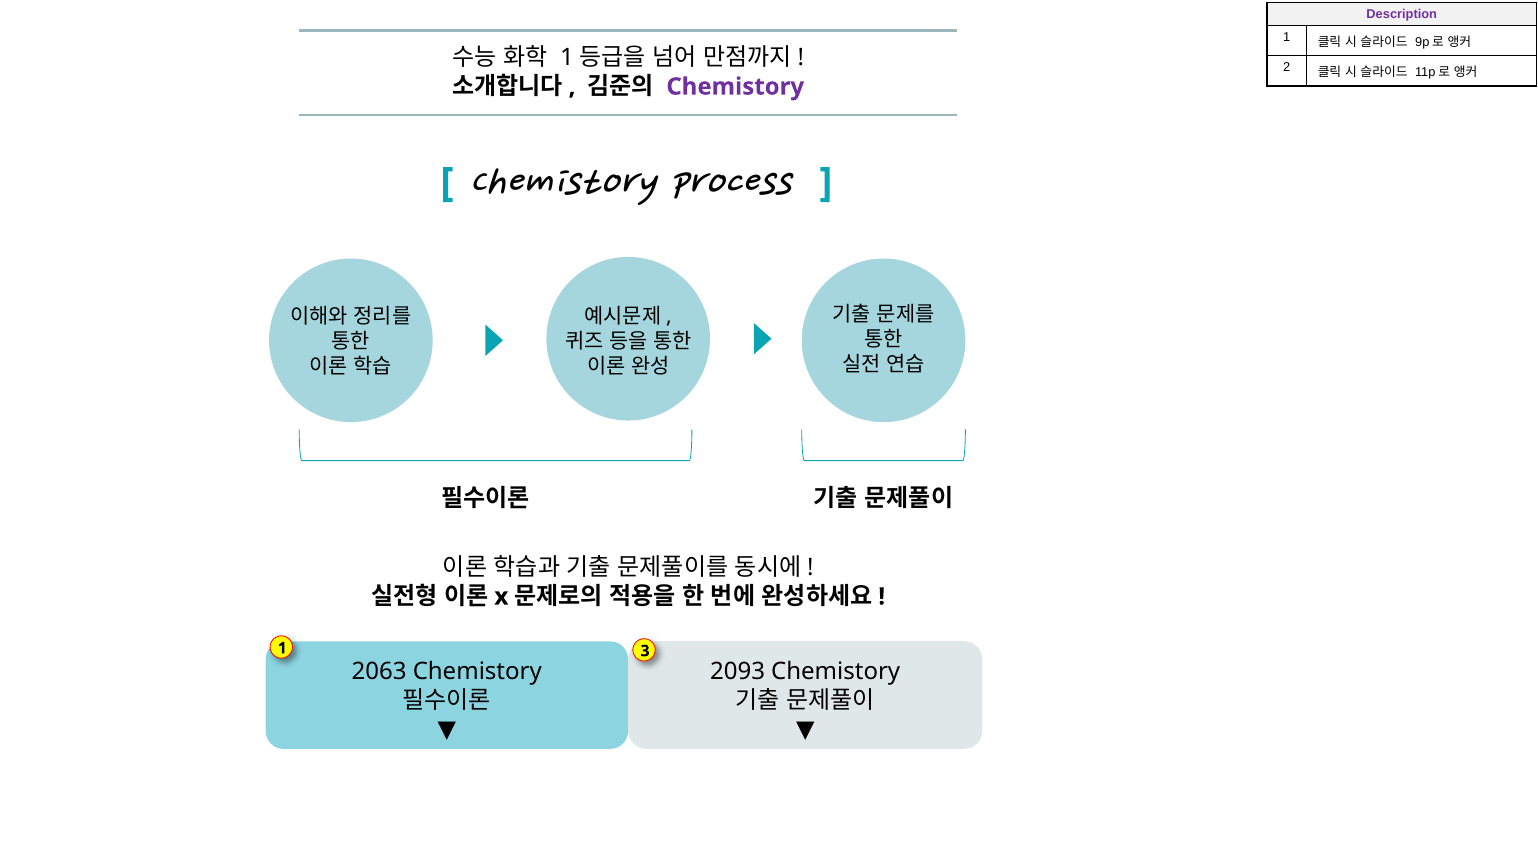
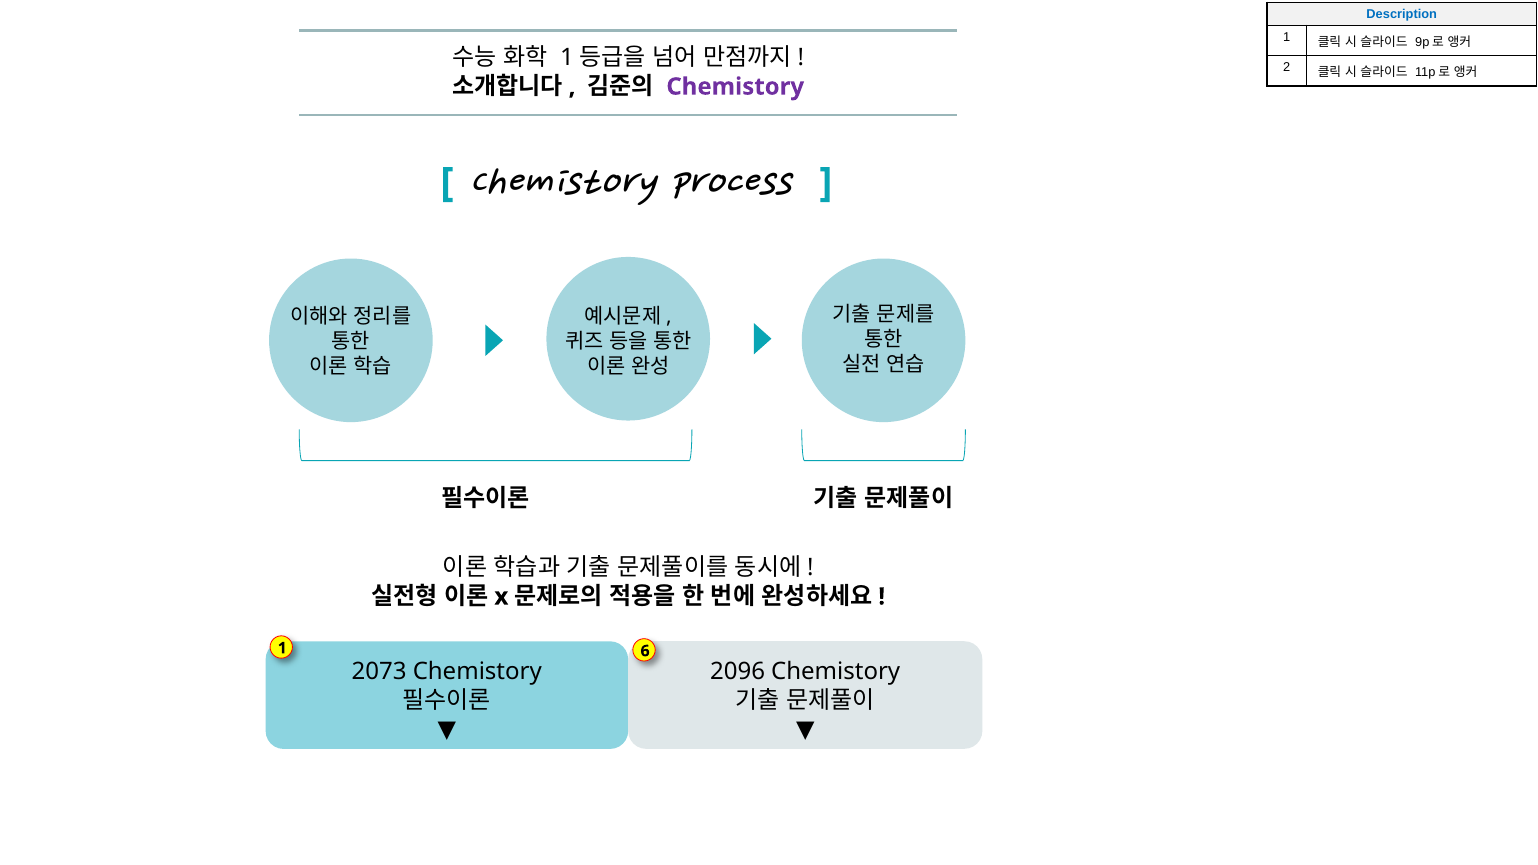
Description colour: purple -> blue
3: 3 -> 6
2063: 2063 -> 2073
2093: 2093 -> 2096
